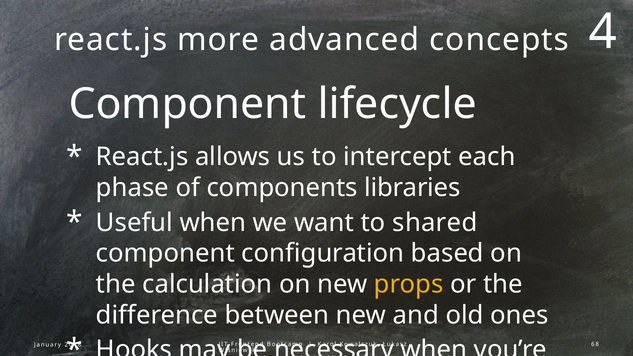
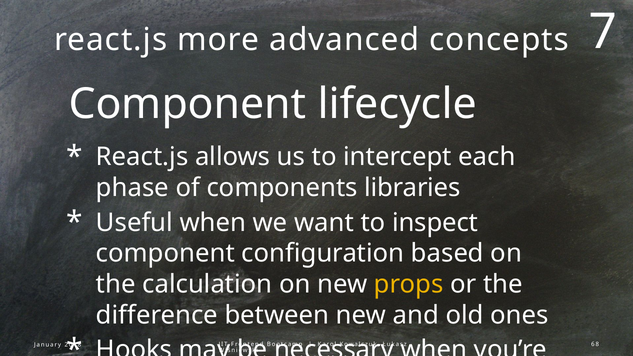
4: 4 -> 7
shared: shared -> inspect
